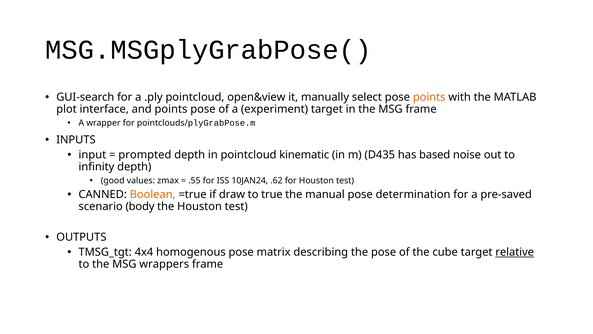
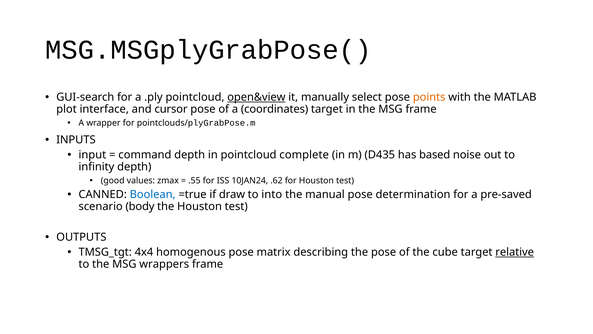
open&view underline: none -> present
and points: points -> cursor
experiment: experiment -> coordinates
prompted: prompted -> command
kinematic: kinematic -> complete
Boolean colour: orange -> blue
true: true -> into
